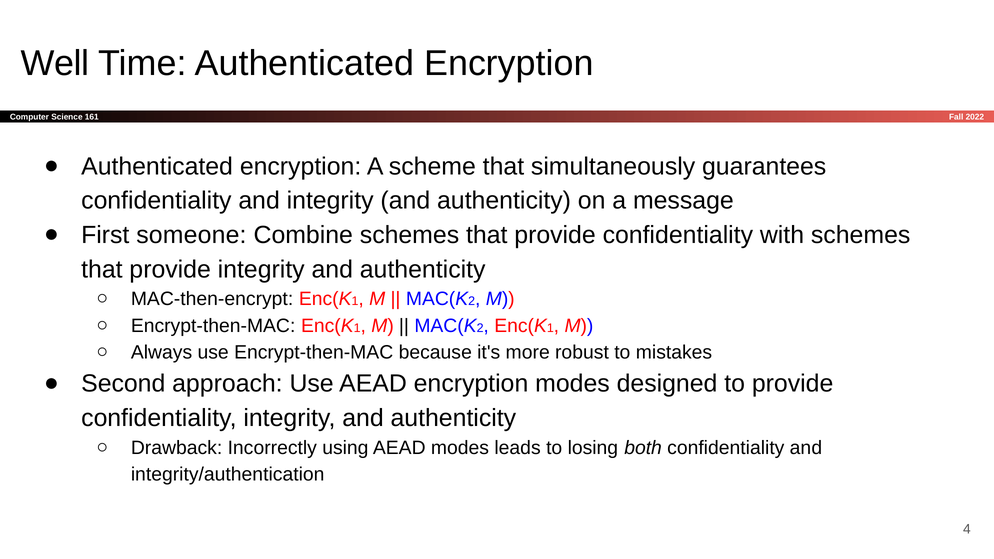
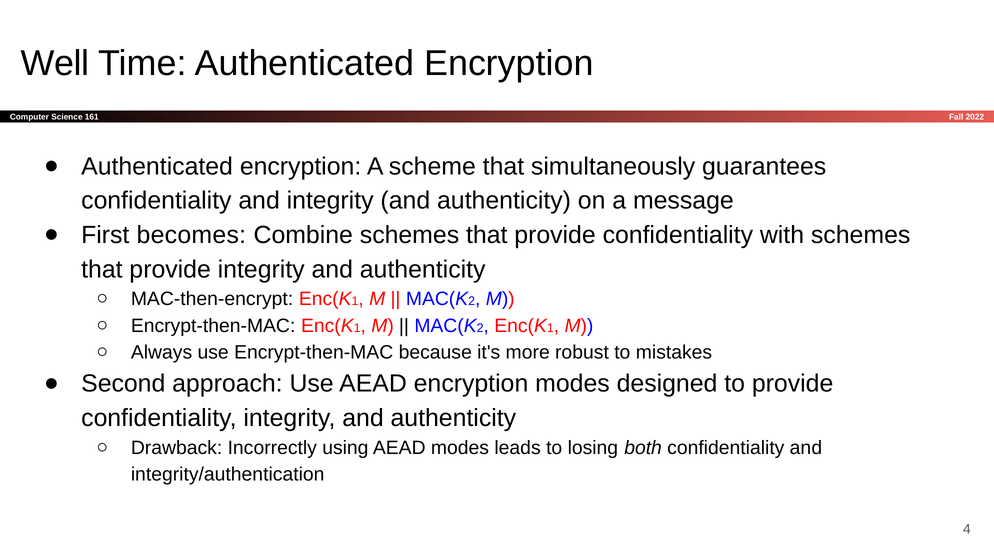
someone: someone -> becomes
